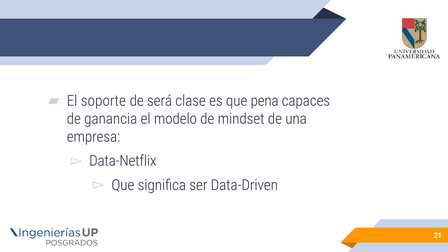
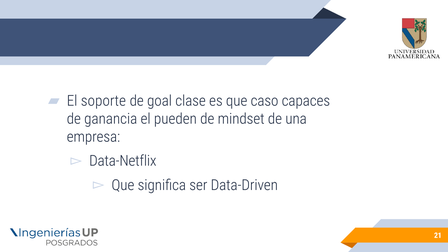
será: será -> goal
pena: pena -> caso
modelo: modelo -> pueden
